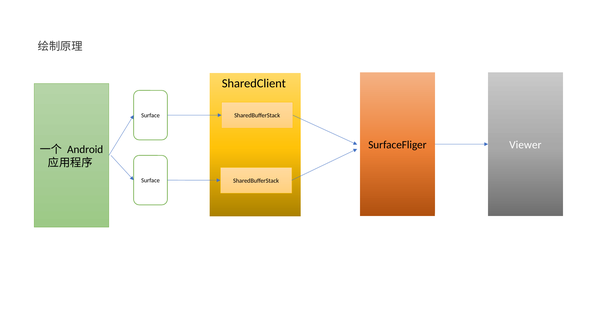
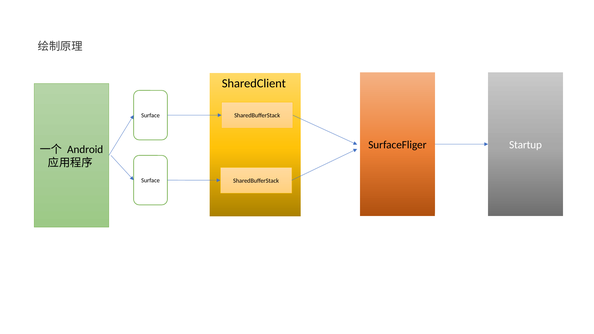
Viewer: Viewer -> Startup
